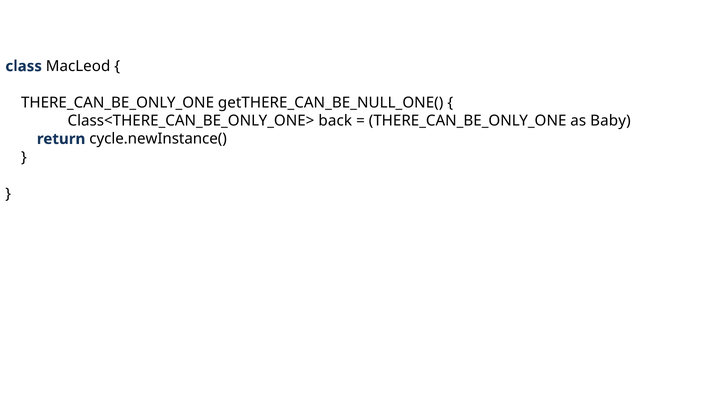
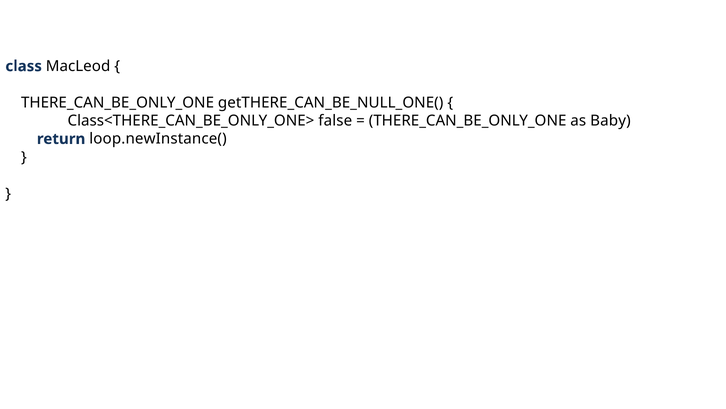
back: back -> false
cycle.newInstance(: cycle.newInstance( -> loop.newInstance(
